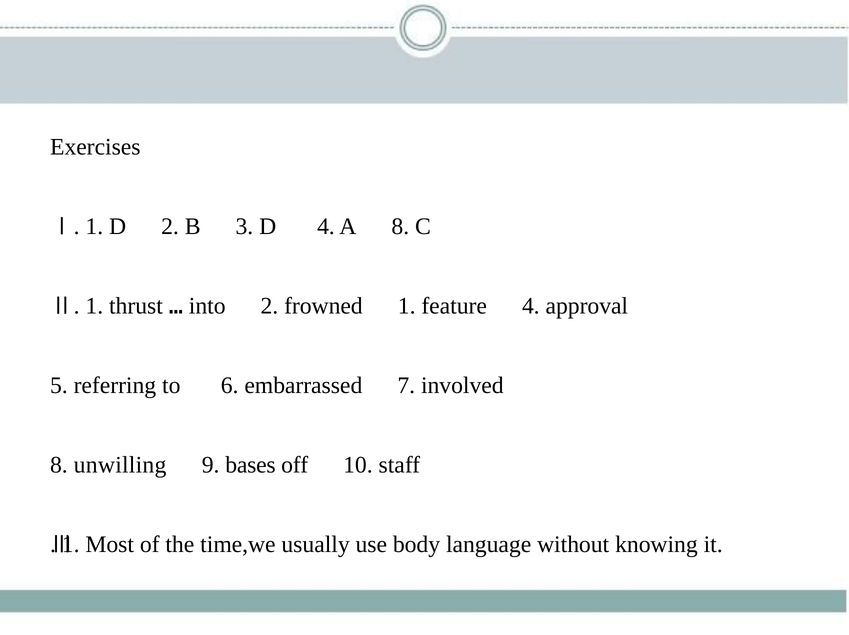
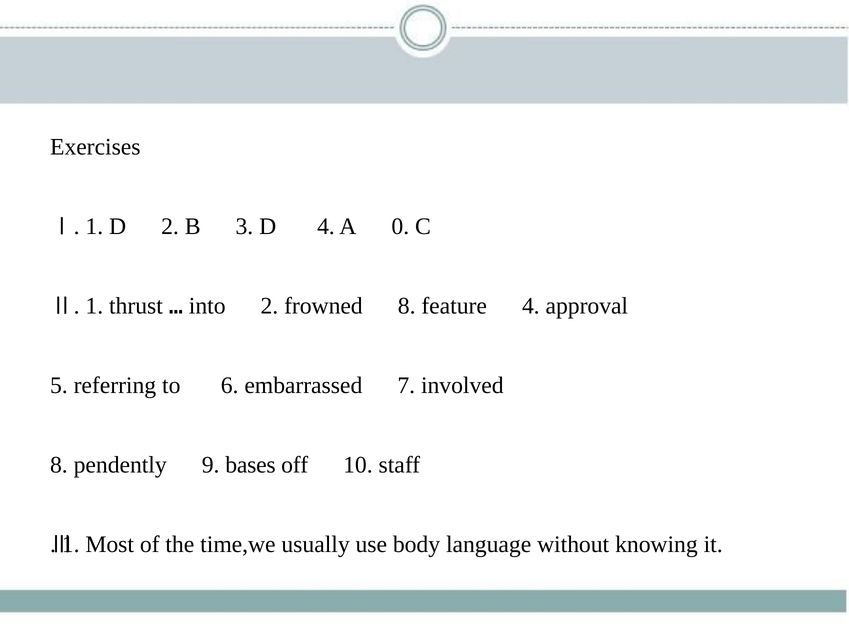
A 8: 8 -> 0
frowned 1: 1 -> 8
unwilling: unwilling -> pendently
